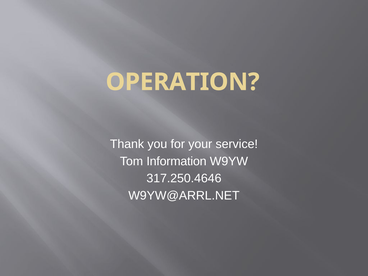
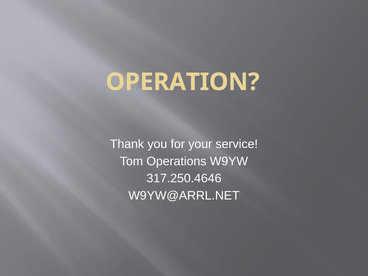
Information: Information -> Operations
